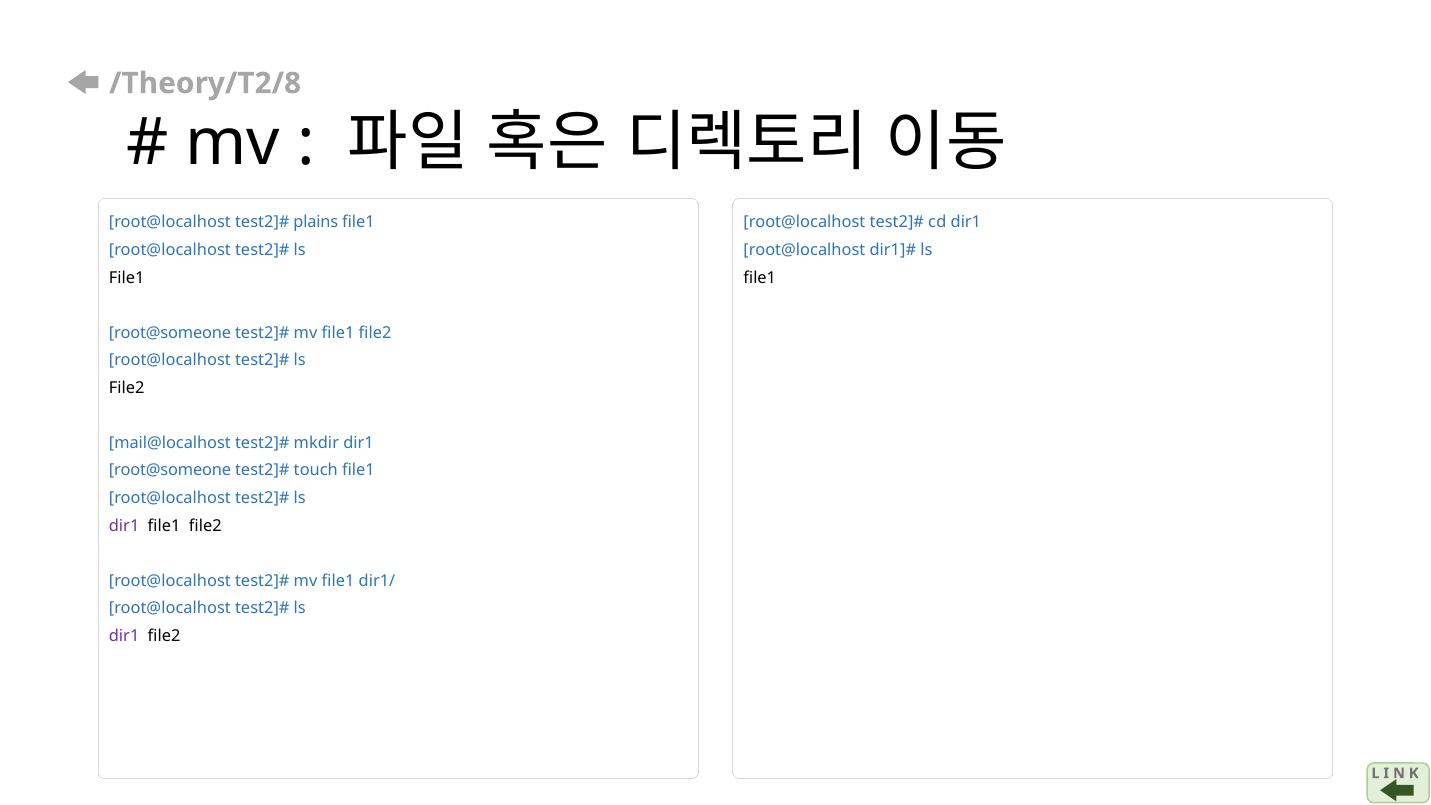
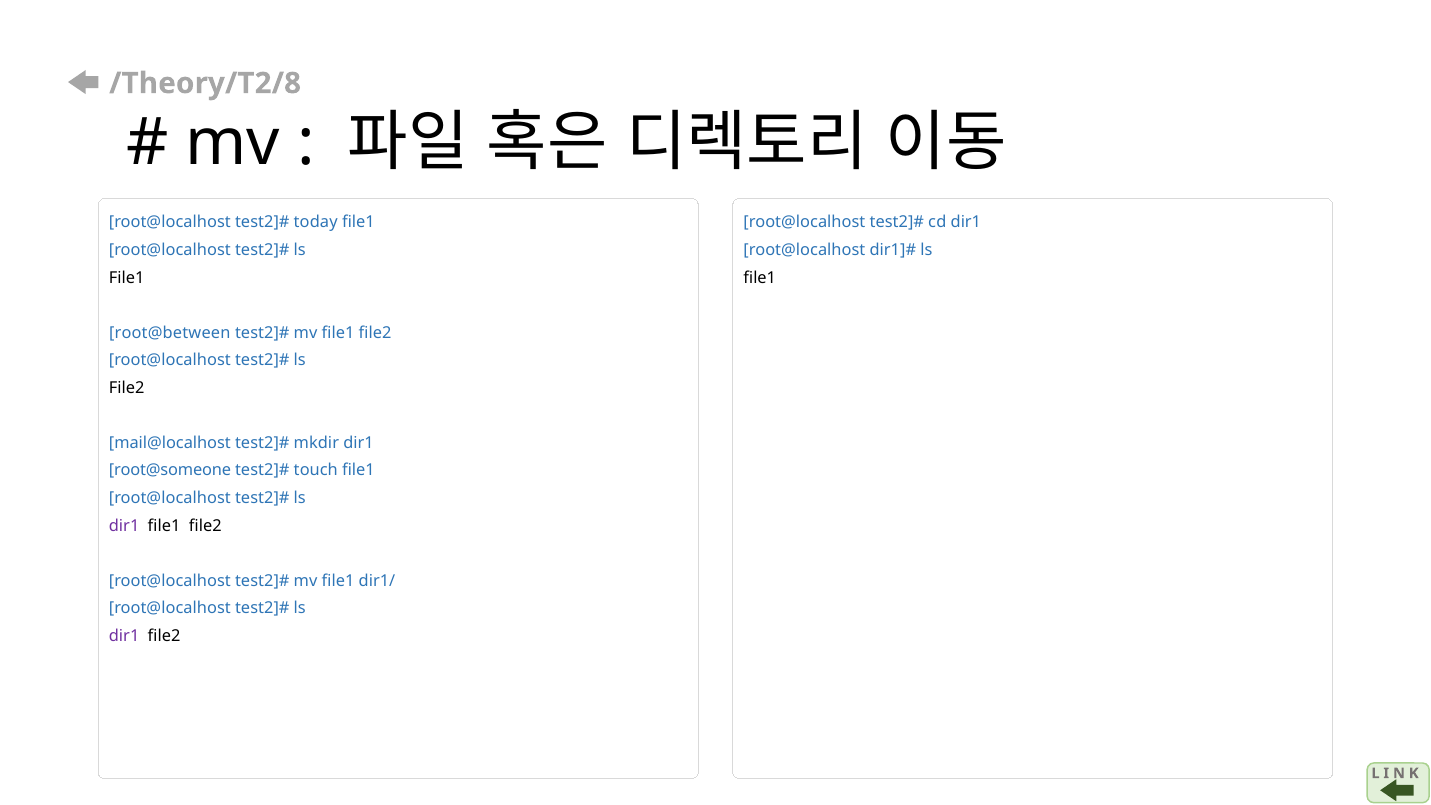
plains: plains -> today
root@someone at (170, 333): root@someone -> root@between
